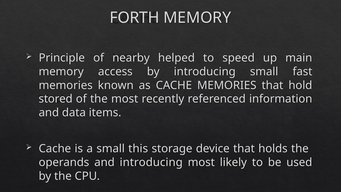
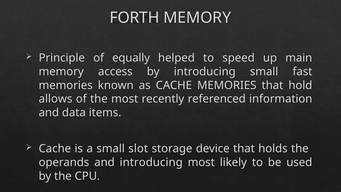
nearby: nearby -> equally
stored: stored -> allows
this: this -> slot
